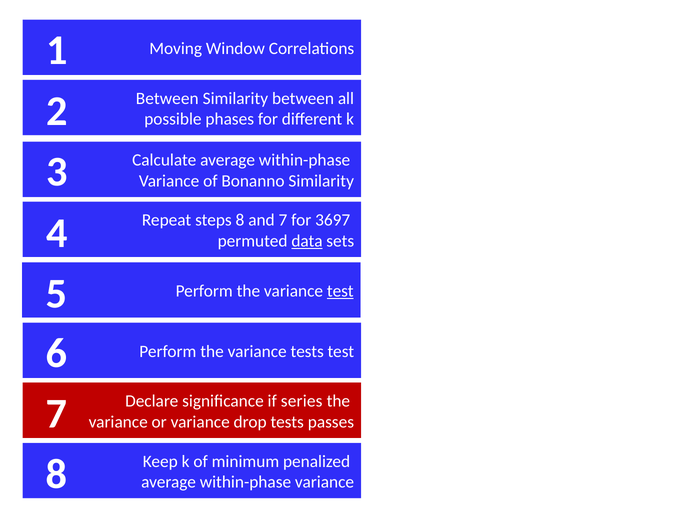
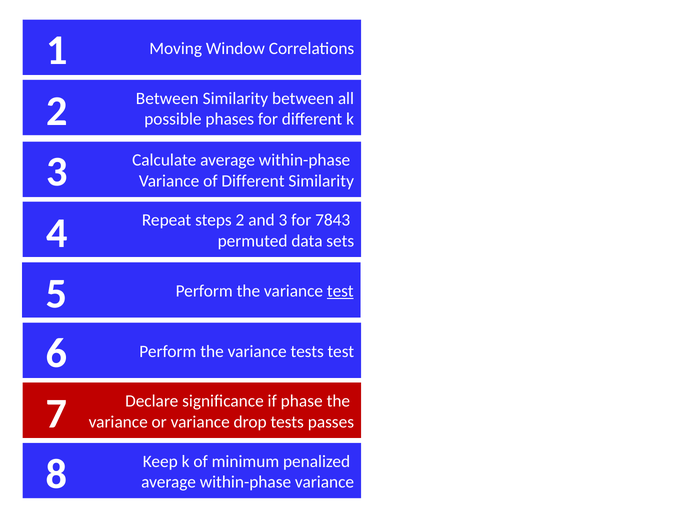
of Bonanno: Bonanno -> Different
steps 8: 8 -> 2
and 7: 7 -> 3
3697: 3697 -> 7843
data underline: present -> none
series: series -> phase
